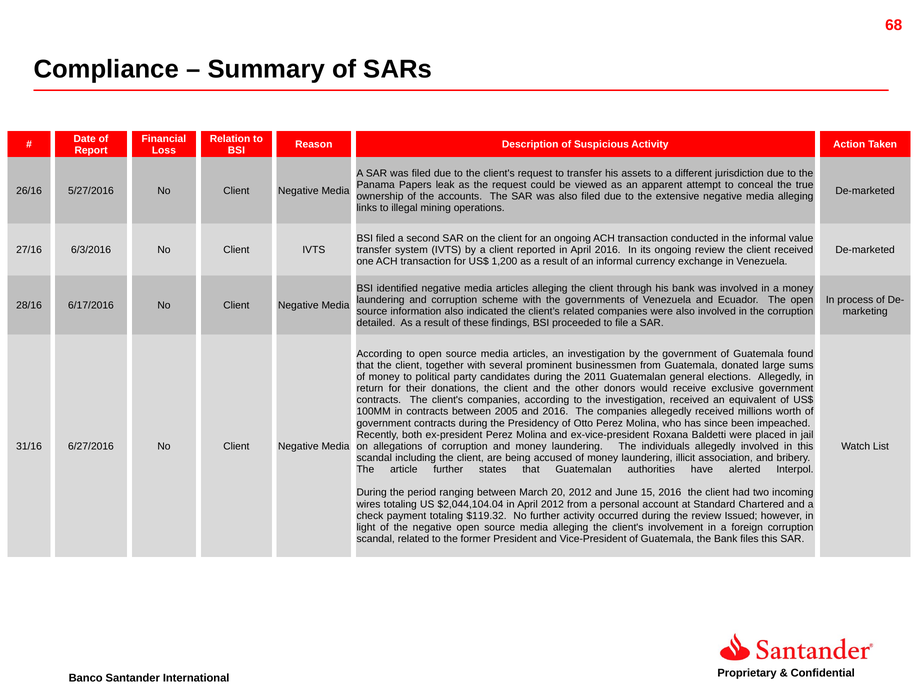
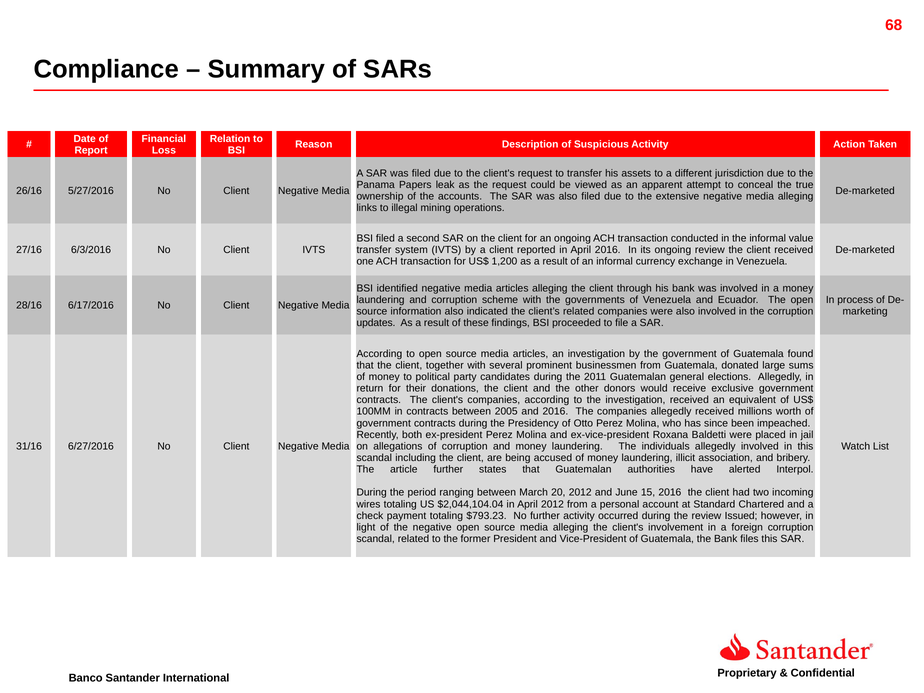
detailed: detailed -> updates
$119.32: $119.32 -> $793.23
